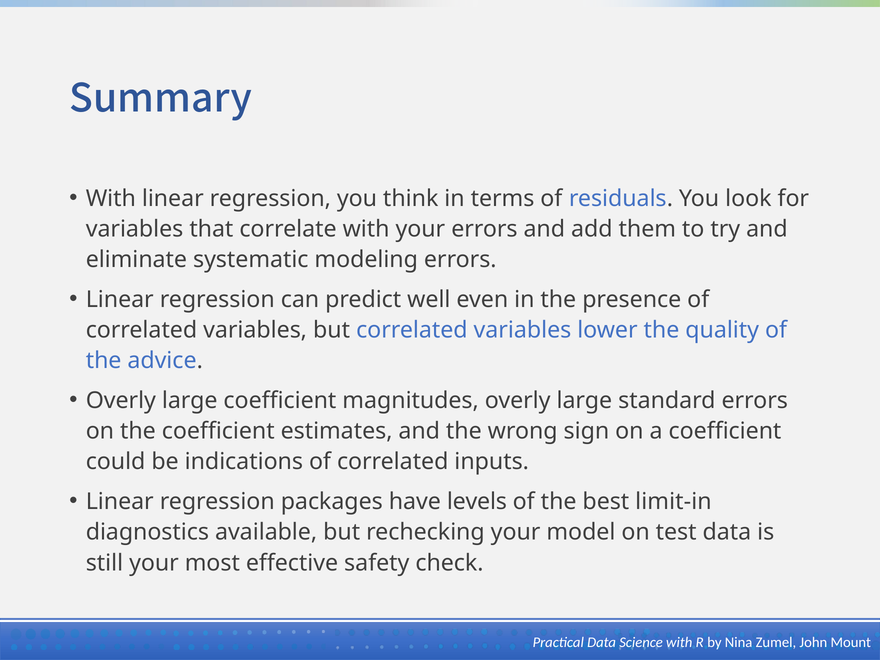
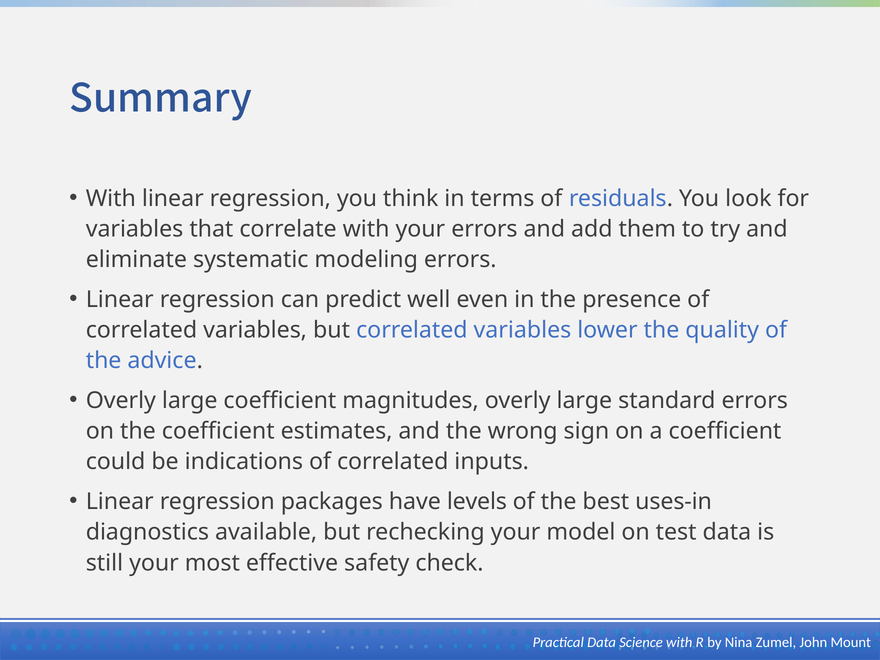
limit-in: limit-in -> uses-in
